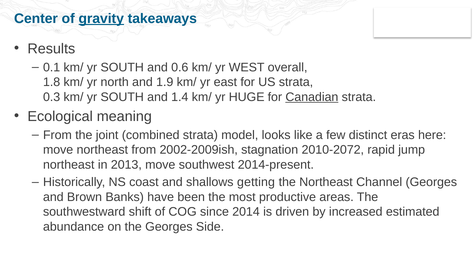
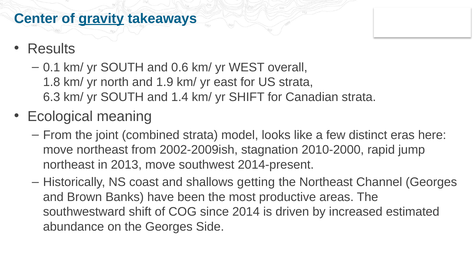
0.3: 0.3 -> 6.3
yr HUGE: HUGE -> SHIFT
Canadian underline: present -> none
2010-2072: 2010-2072 -> 2010-2000
